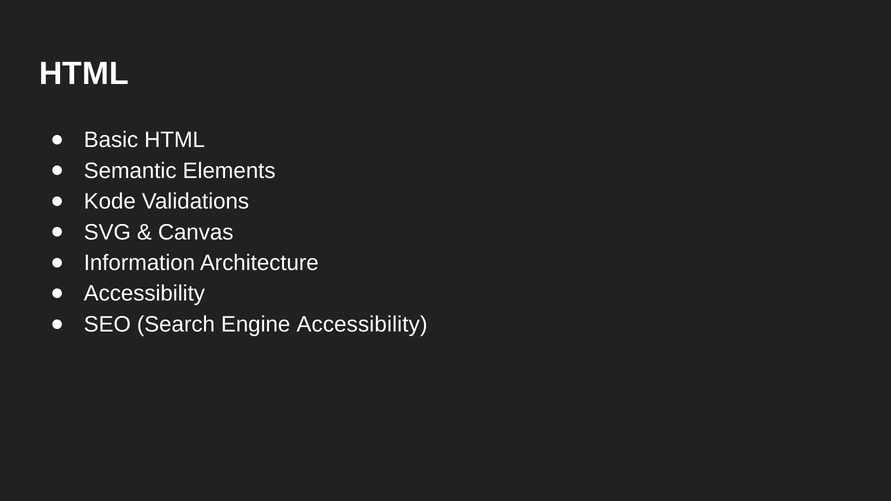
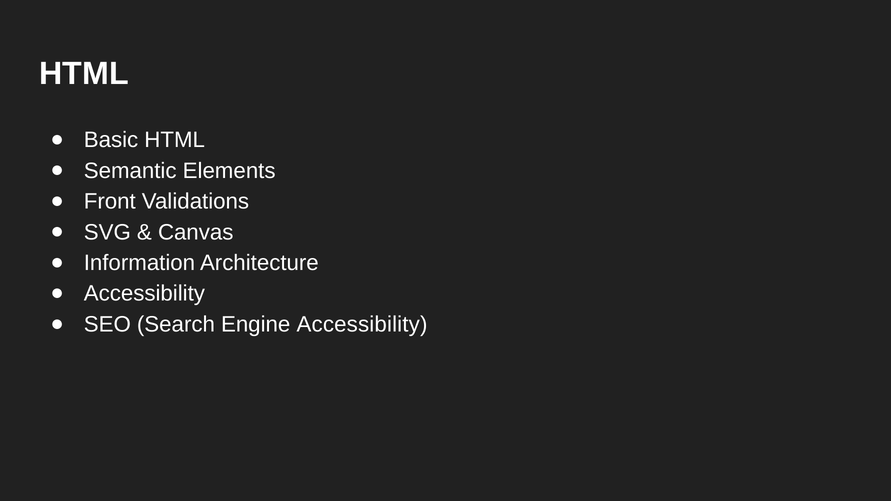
Kode: Kode -> Front
